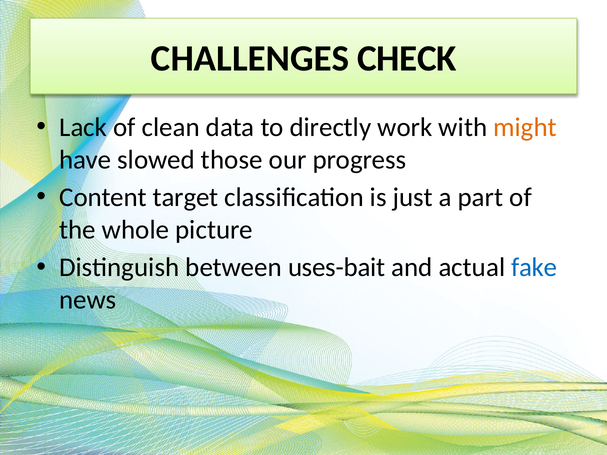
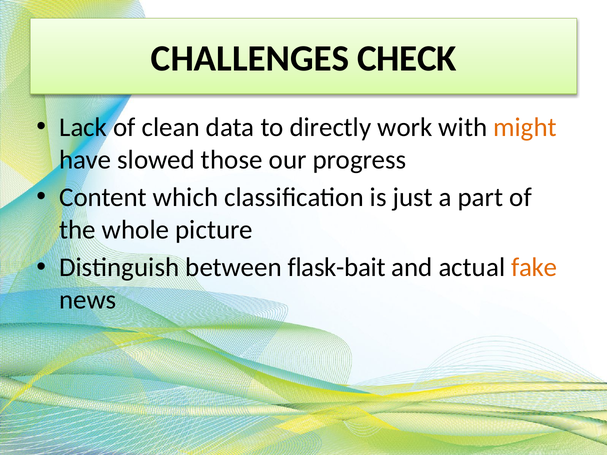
target: target -> which
uses-bait: uses-bait -> flask-bait
fake colour: blue -> orange
